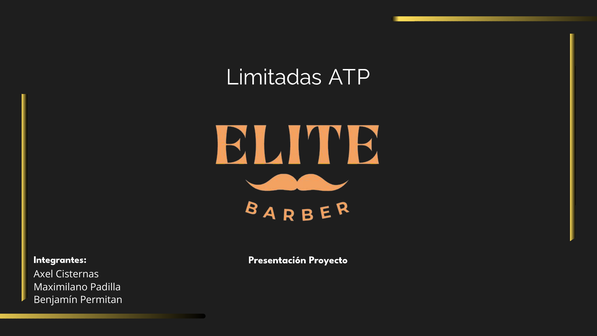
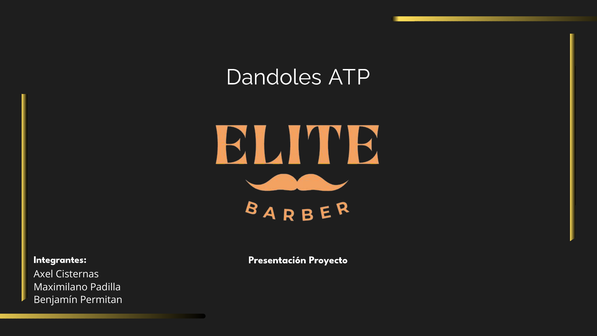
Limitadas: Limitadas -> Dandoles
